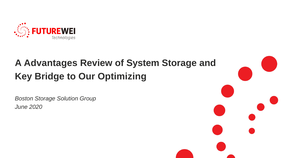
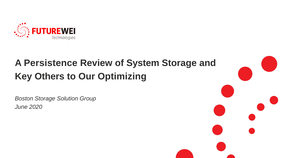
Advantages: Advantages -> Persistence
Bridge: Bridge -> Others
